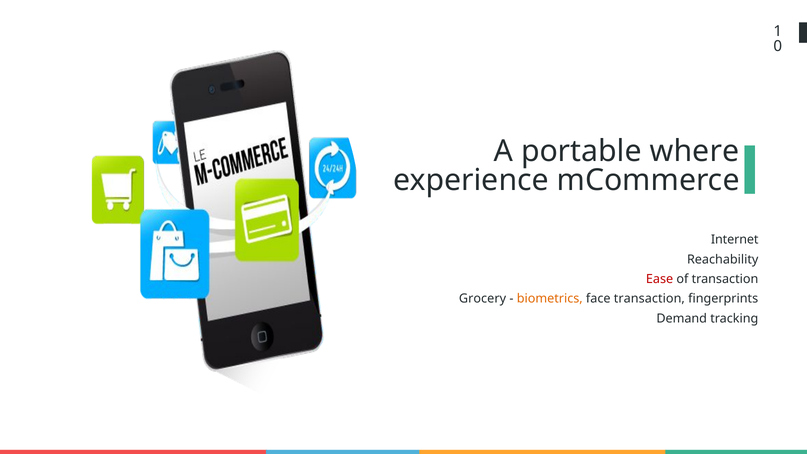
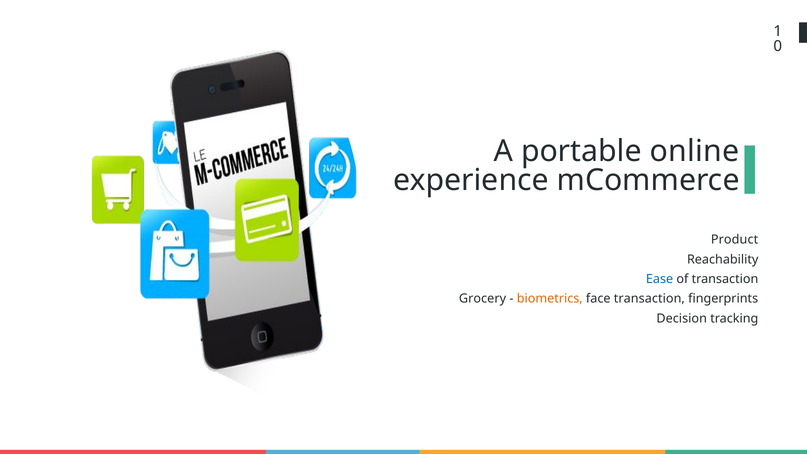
where: where -> online
Internet: Internet -> Product
Ease colour: red -> blue
Demand: Demand -> Decision
